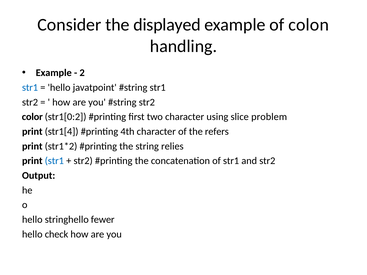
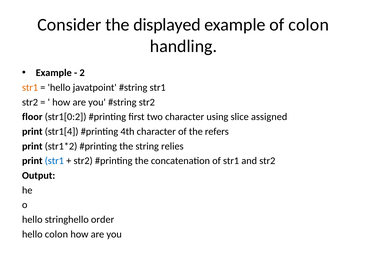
str1 at (30, 88) colour: blue -> orange
color: color -> floor
problem: problem -> assigned
fewer: fewer -> order
hello check: check -> colon
